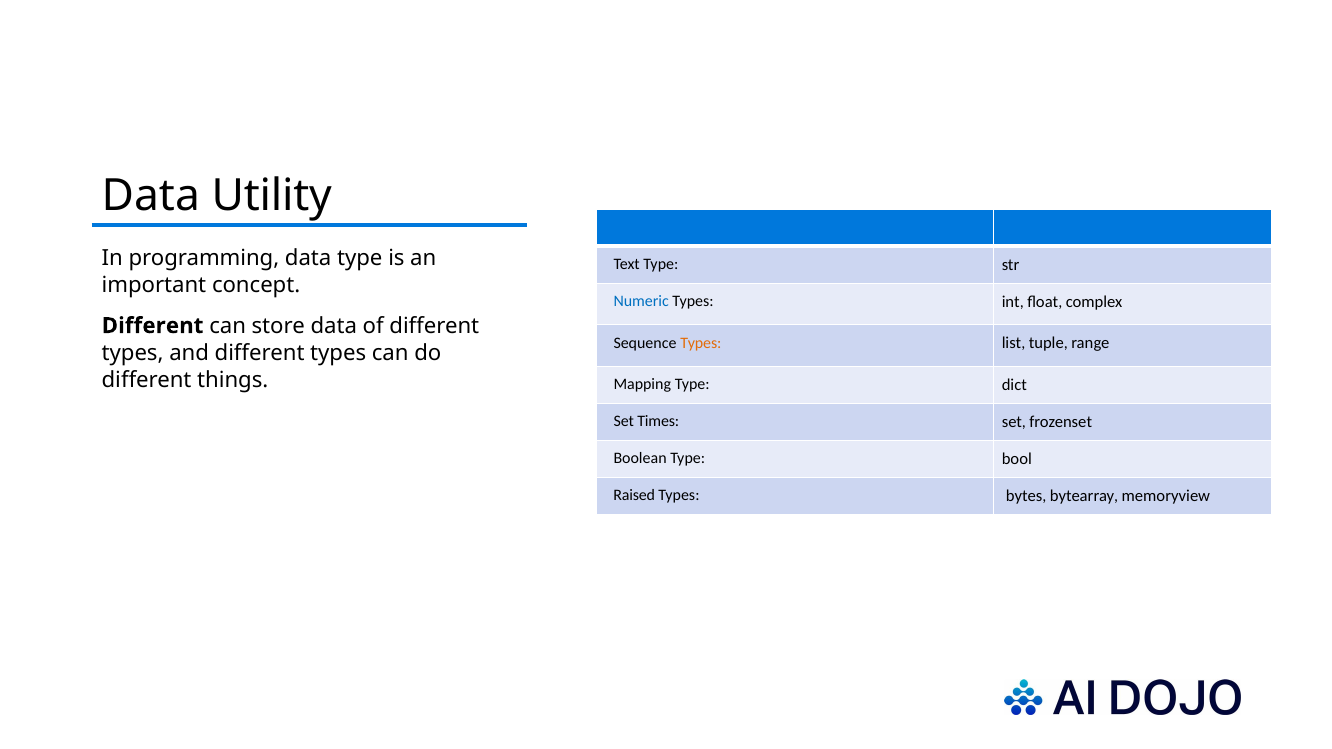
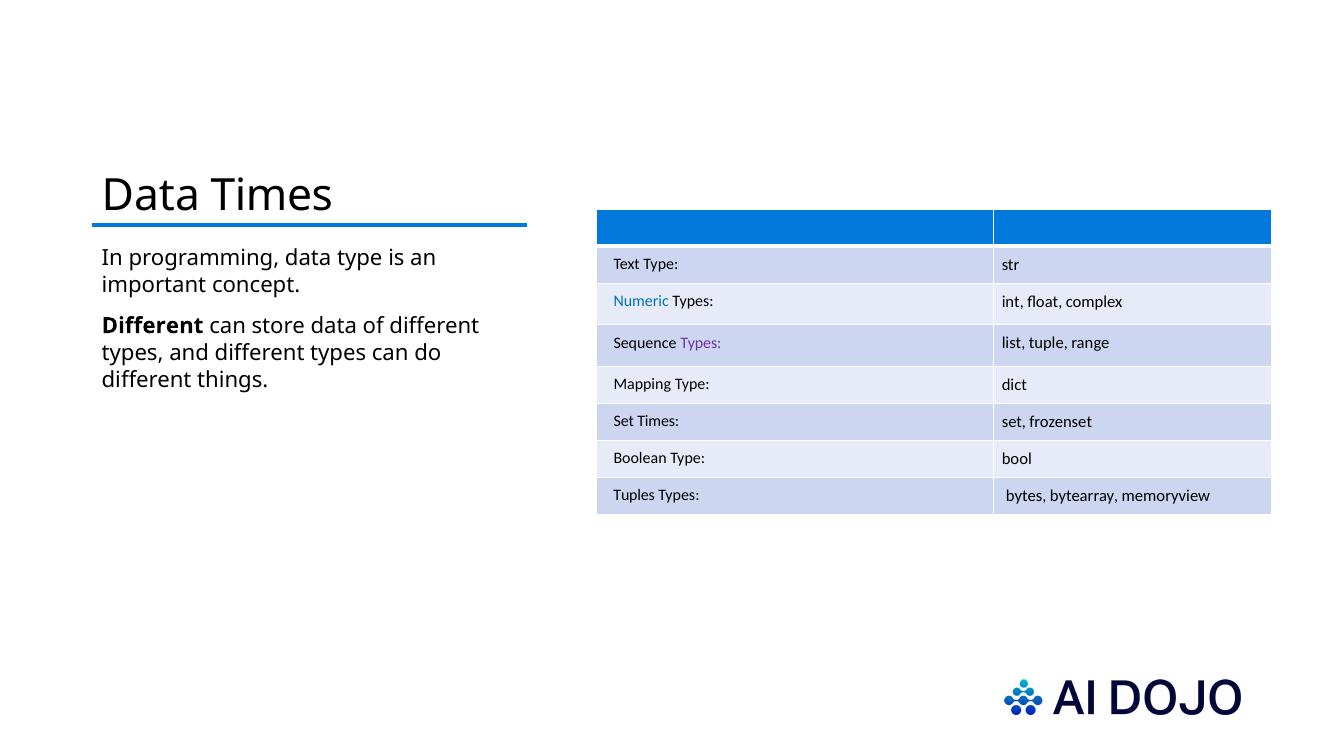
Data Utility: Utility -> Times
Types at (701, 343) colour: orange -> purple
Raised: Raised -> Tuples
